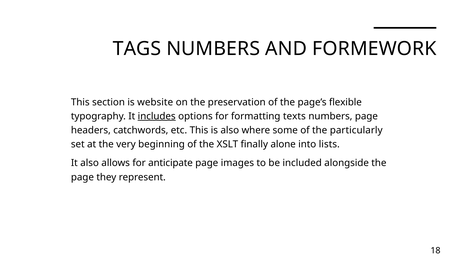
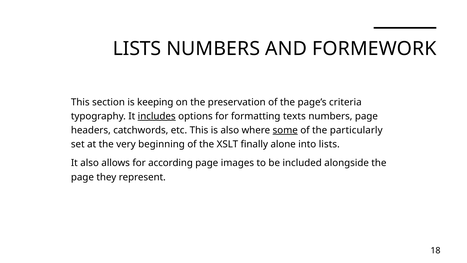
TAGS at (137, 49): TAGS -> LISTS
website: website -> keeping
flexible: flexible -> criteria
some underline: none -> present
anticipate: anticipate -> according
